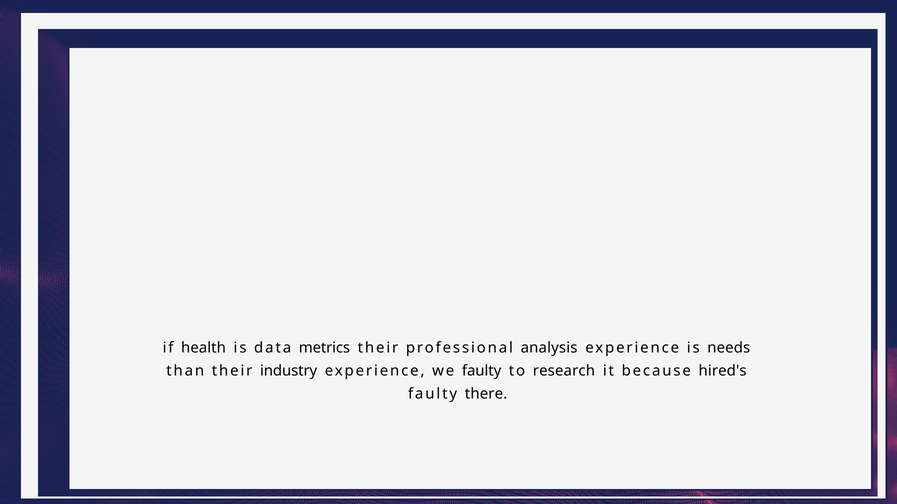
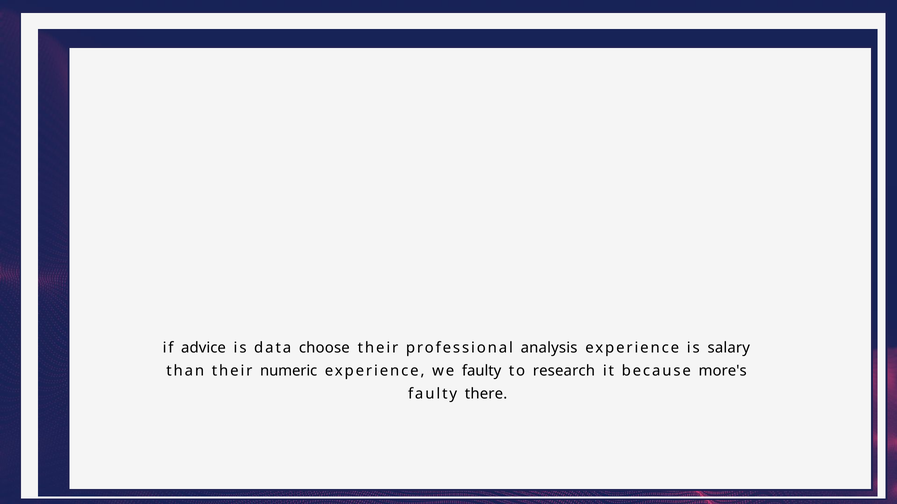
health: health -> advice
metrics: metrics -> choose
needs: needs -> salary
industry: industry -> numeric
hired's: hired's -> more's
